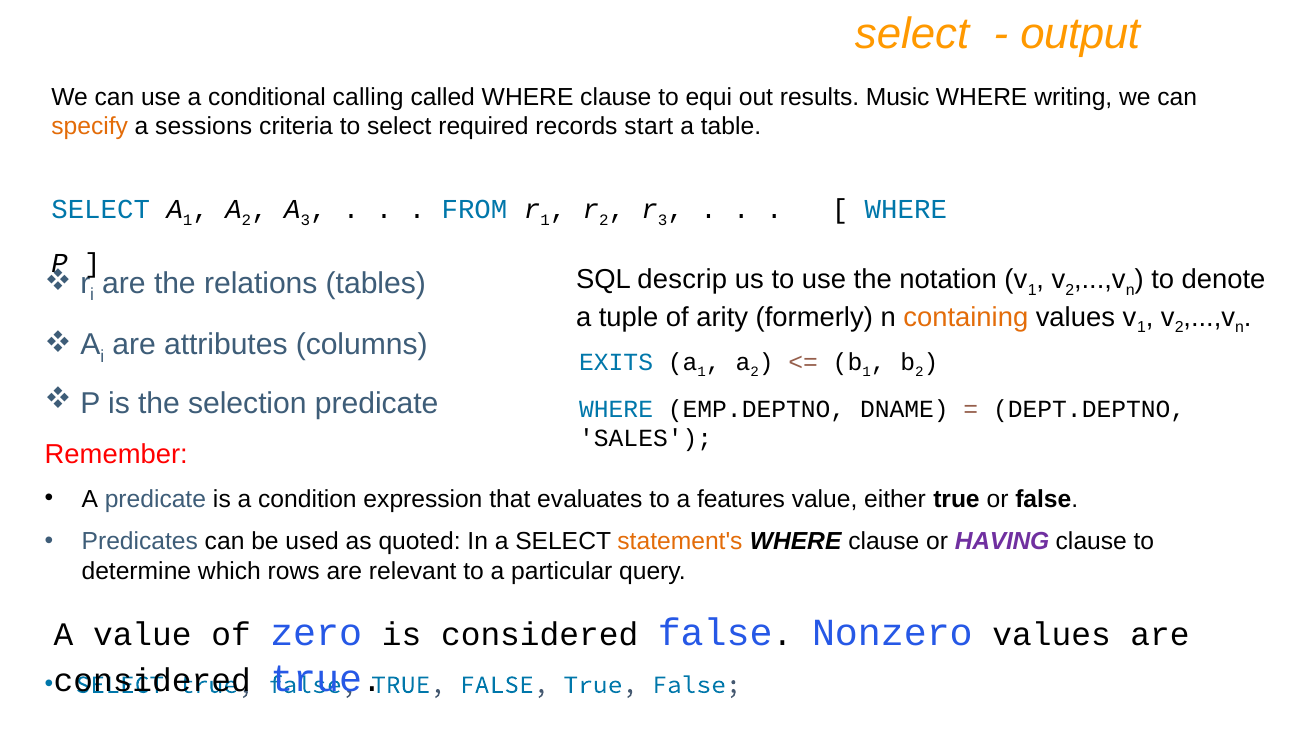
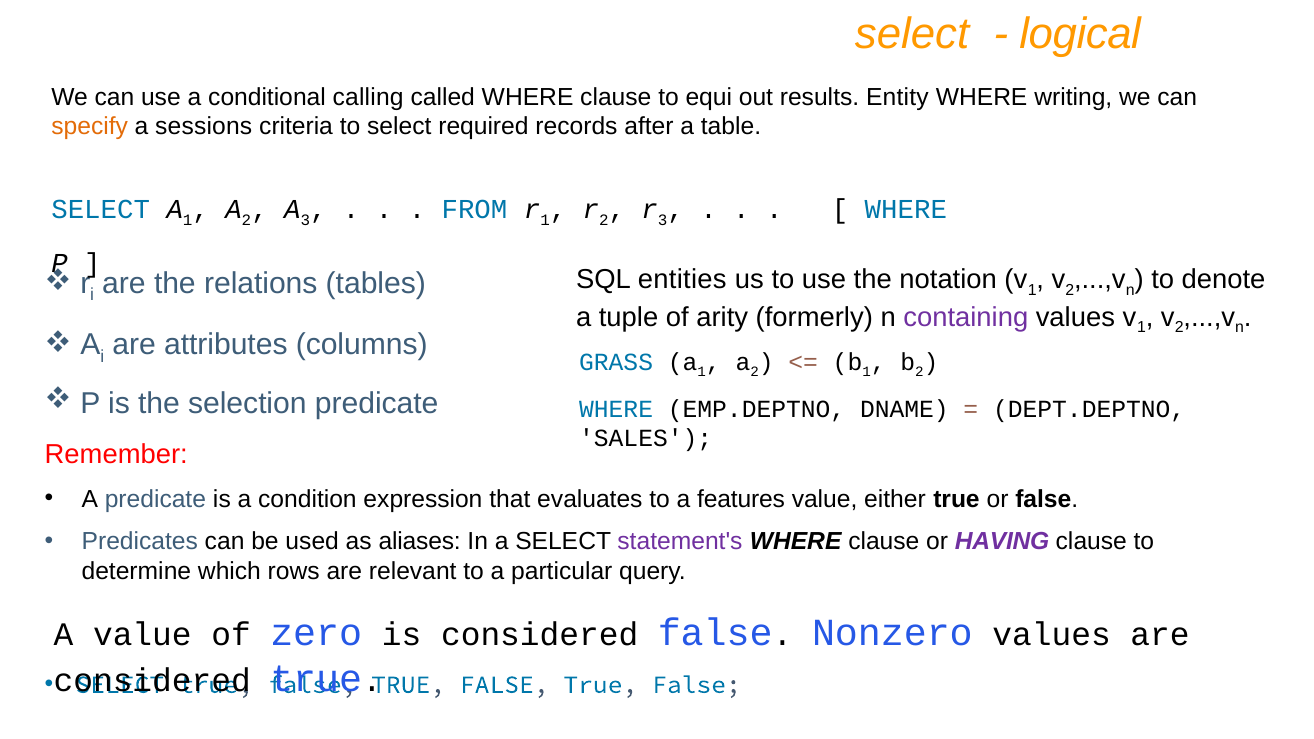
output: output -> logical
Music: Music -> Entity
start: start -> after
descrip: descrip -> entities
containing colour: orange -> purple
EXITS: EXITS -> GRASS
quoted: quoted -> aliases
statement's colour: orange -> purple
